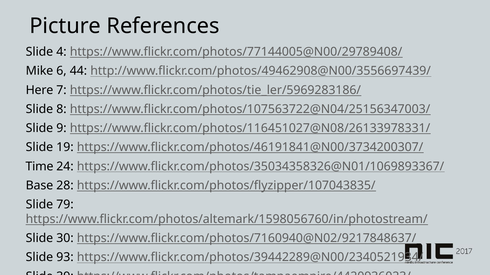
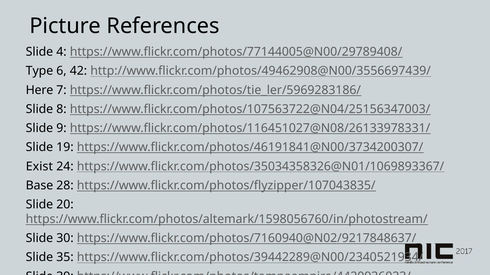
Mike: Mike -> Type
44: 44 -> 42
Time: Time -> Exist
79: 79 -> 20
93: 93 -> 35
